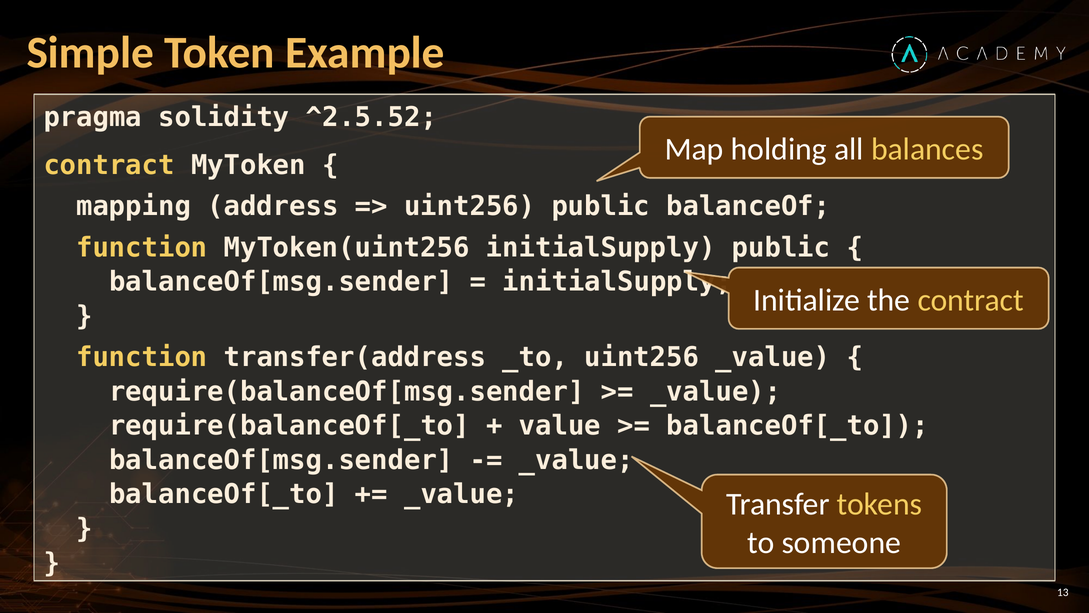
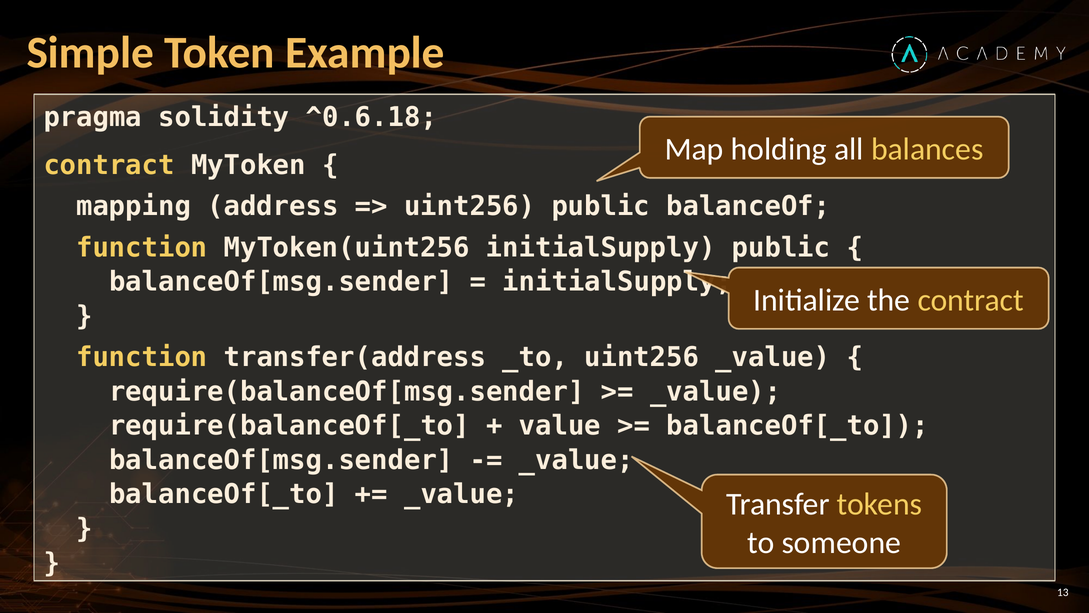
^2.5.52: ^2.5.52 -> ^0.6.18
